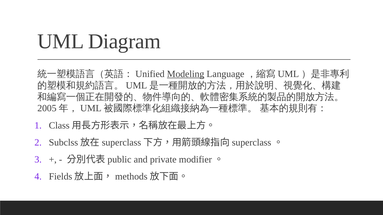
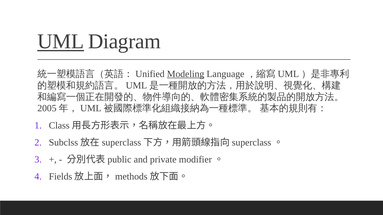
UML underline: none -> present
